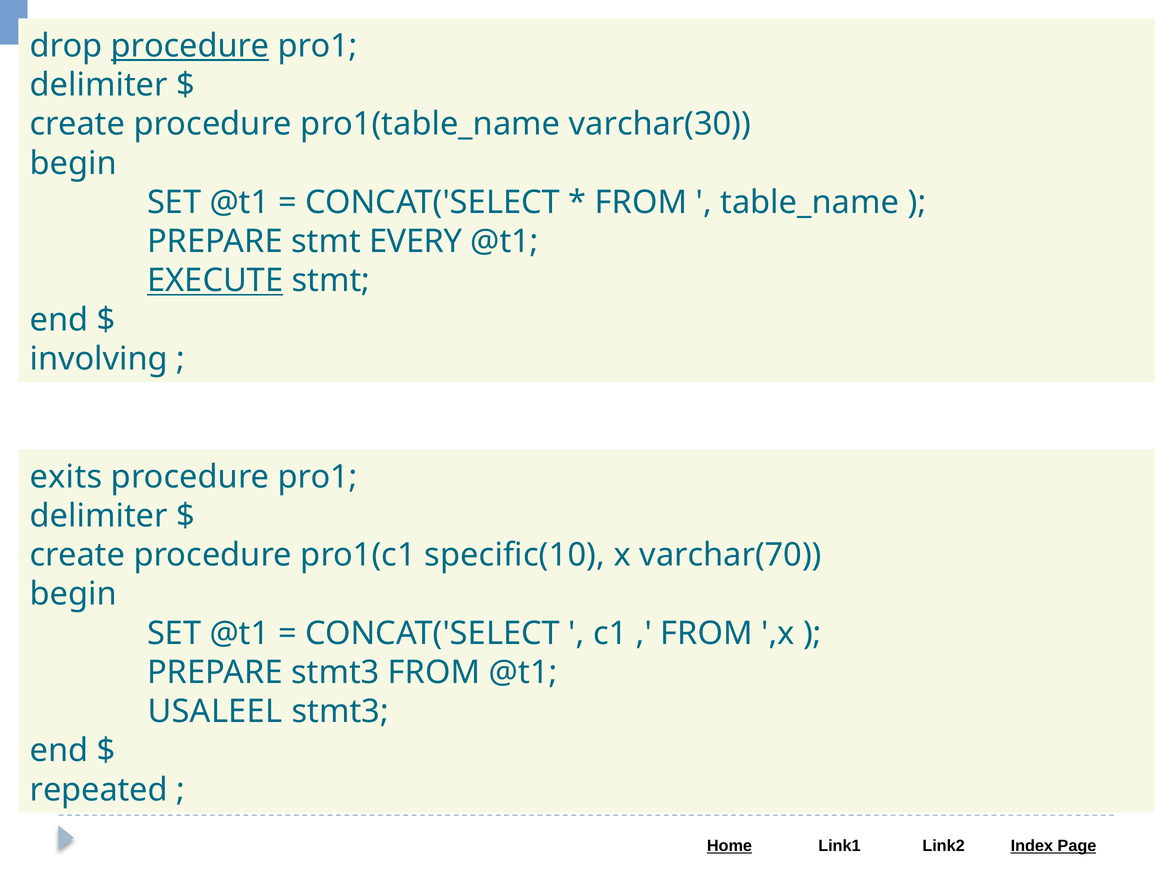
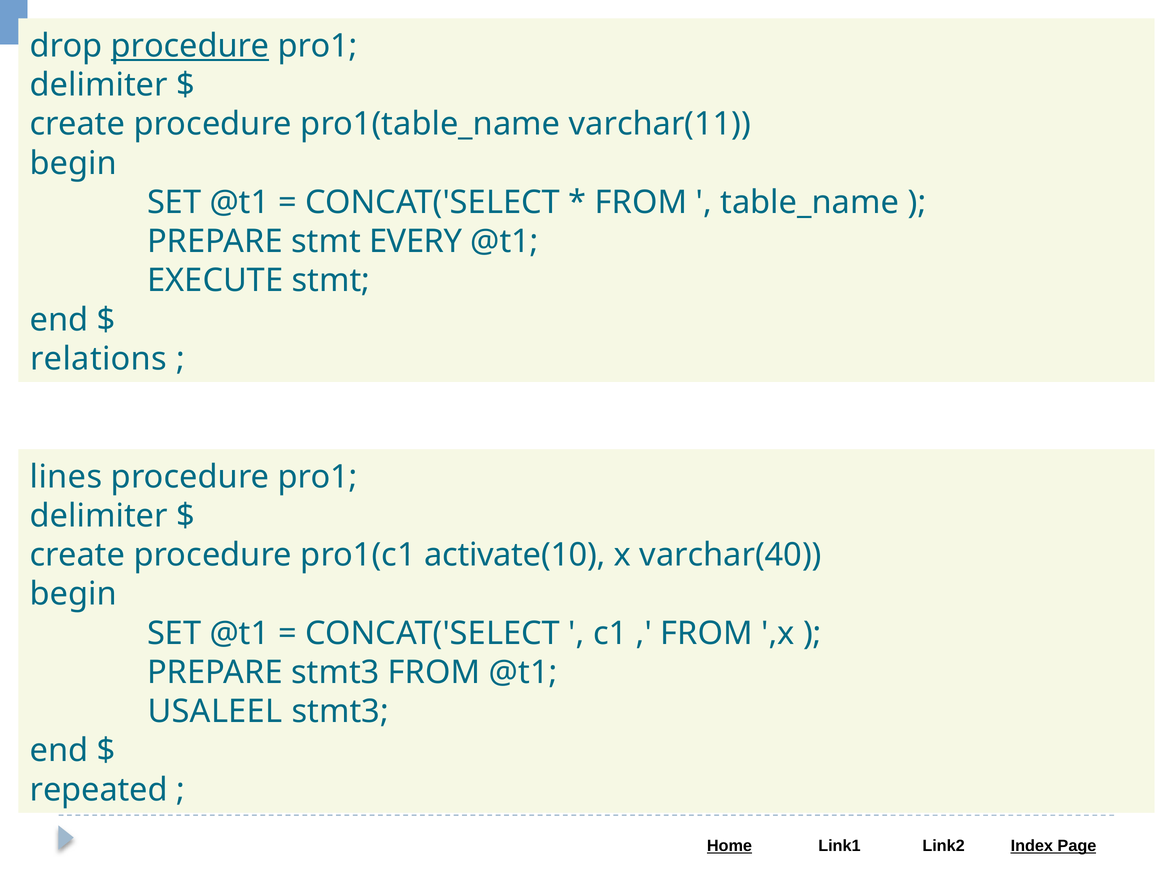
varchar(30: varchar(30 -> varchar(11
EXECUTE underline: present -> none
involving: involving -> relations
exits: exits -> lines
specific(10: specific(10 -> activate(10
varchar(70: varchar(70 -> varchar(40
